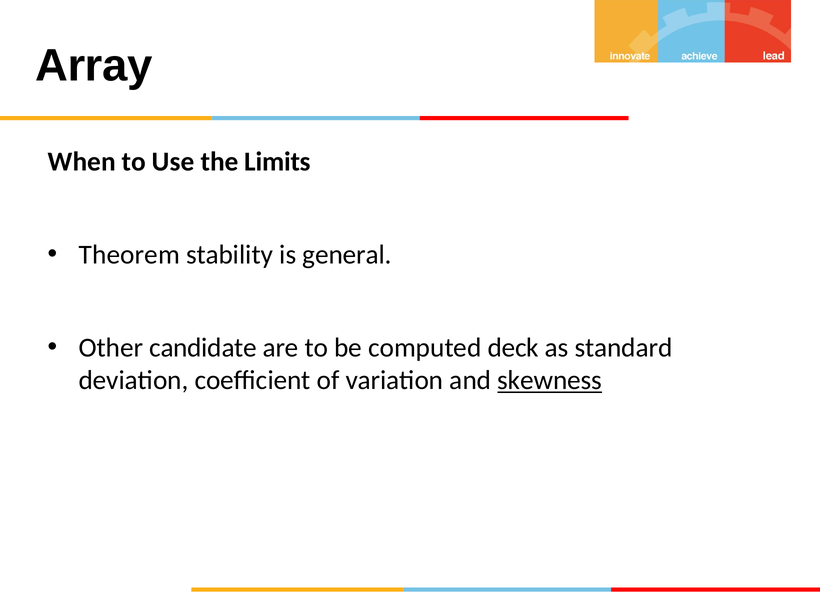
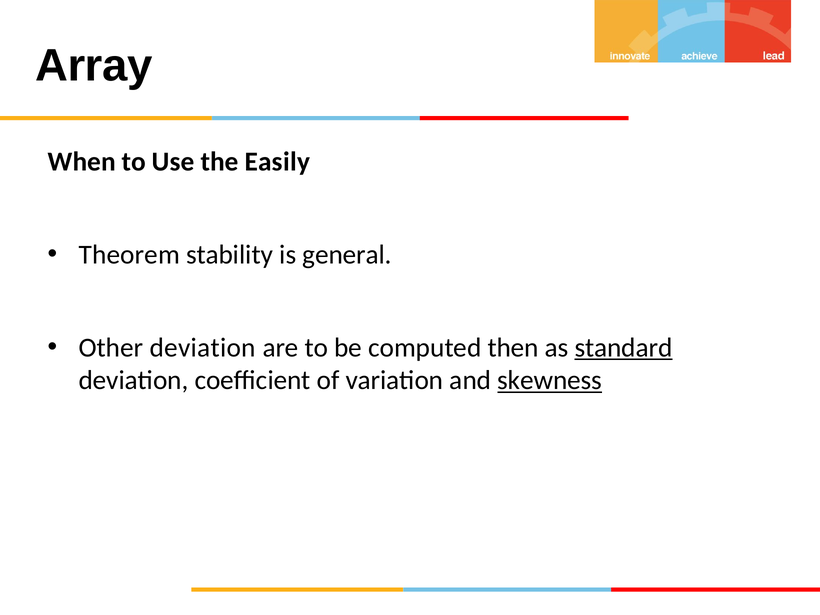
Limits: Limits -> Easily
Other candidate: candidate -> deviation
deck: deck -> then
standard underline: none -> present
